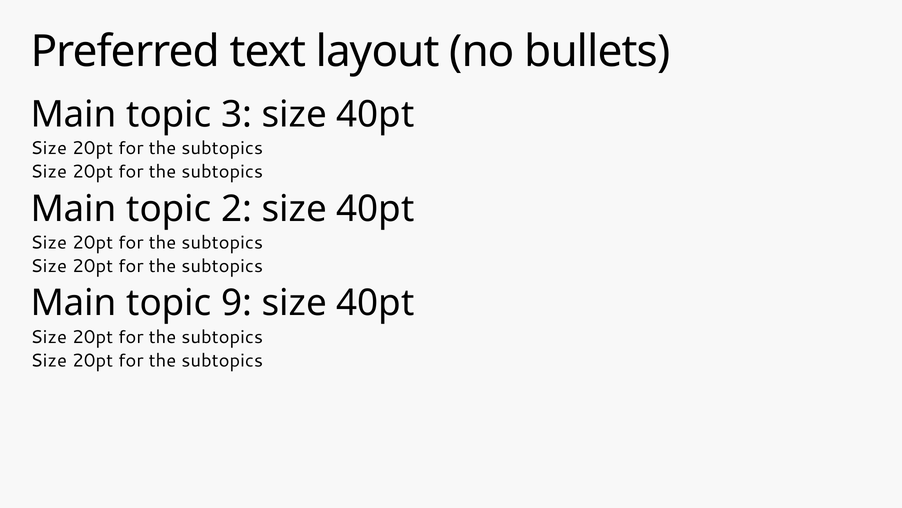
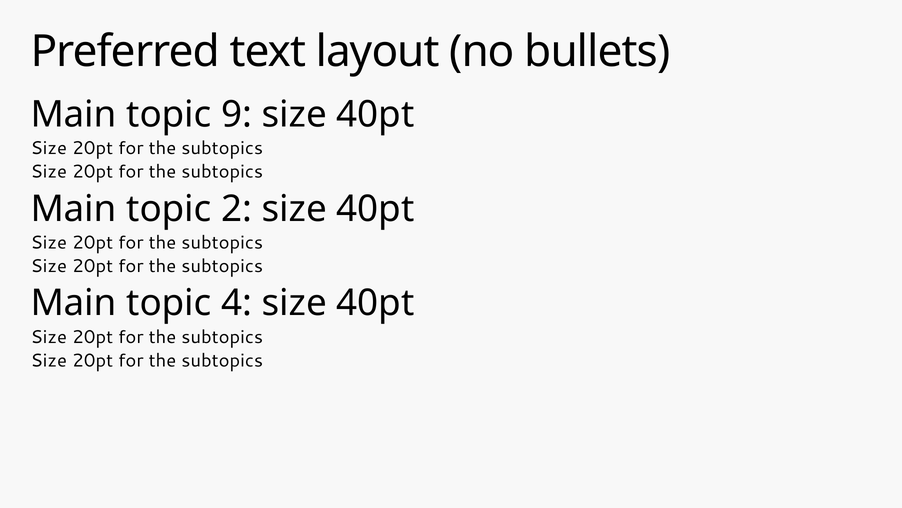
3: 3 -> 9
9: 9 -> 4
